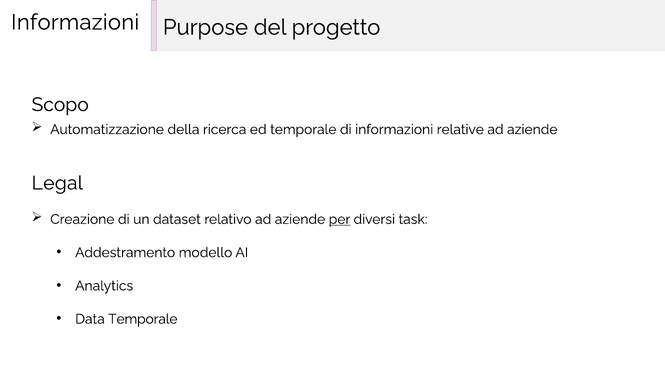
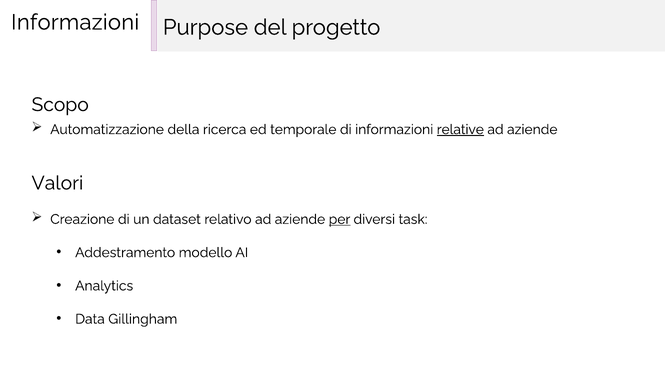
relative underline: none -> present
Legal: Legal -> Valori
Data Temporale: Temporale -> Gillingham
